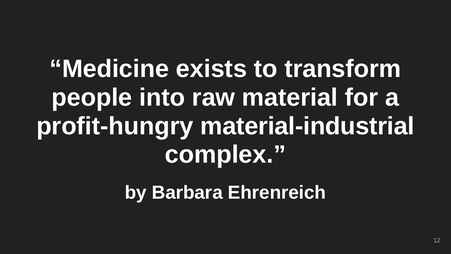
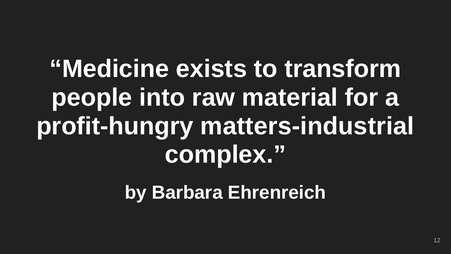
material-industrial: material-industrial -> matters-industrial
